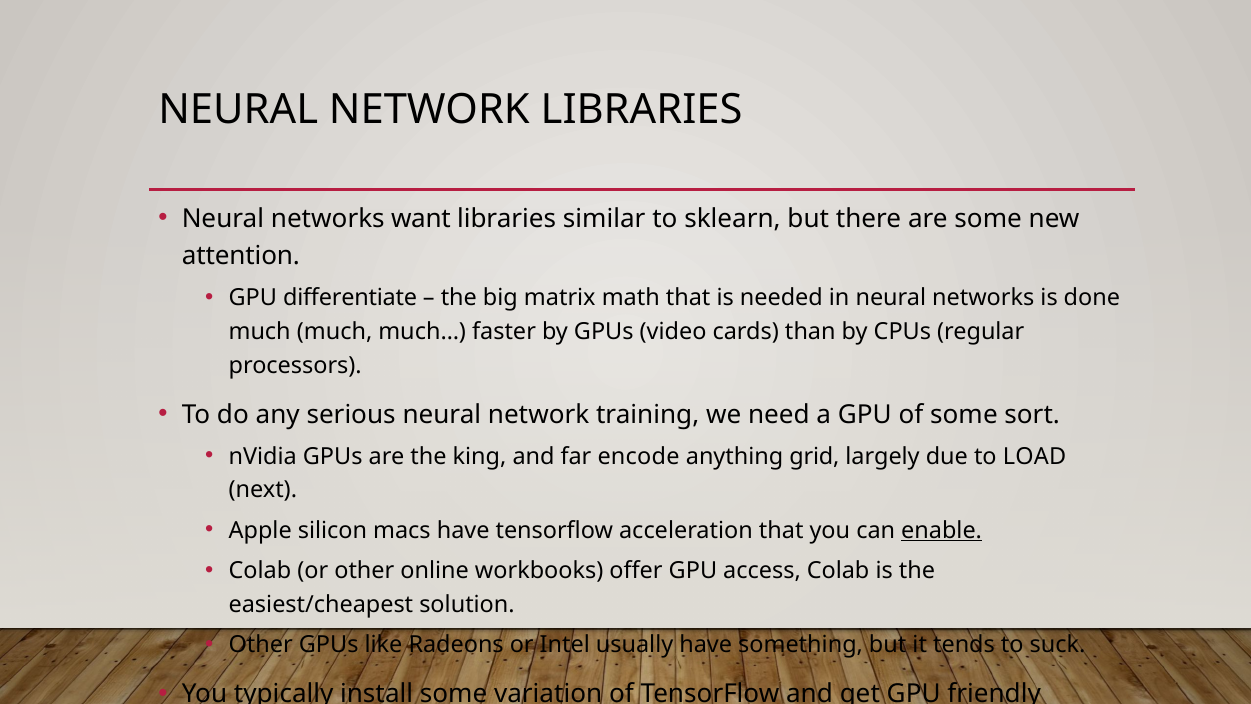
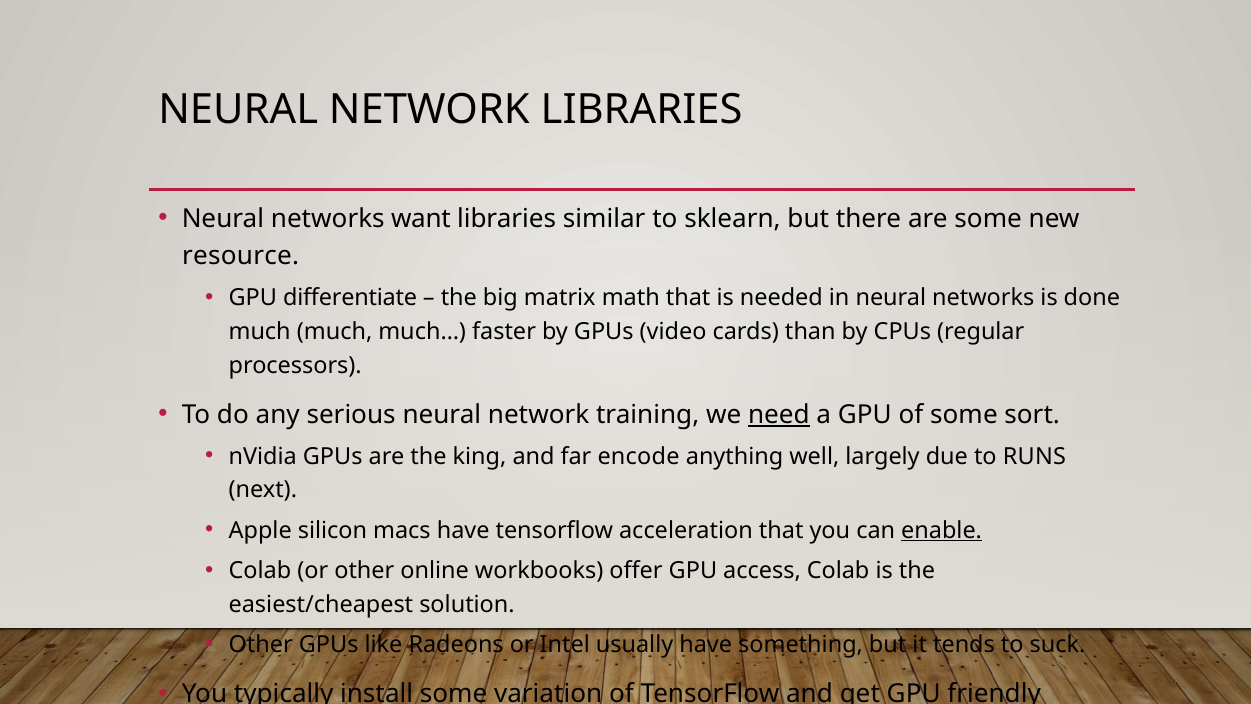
attention: attention -> resource
need underline: none -> present
grid: grid -> well
LOAD: LOAD -> RUNS
